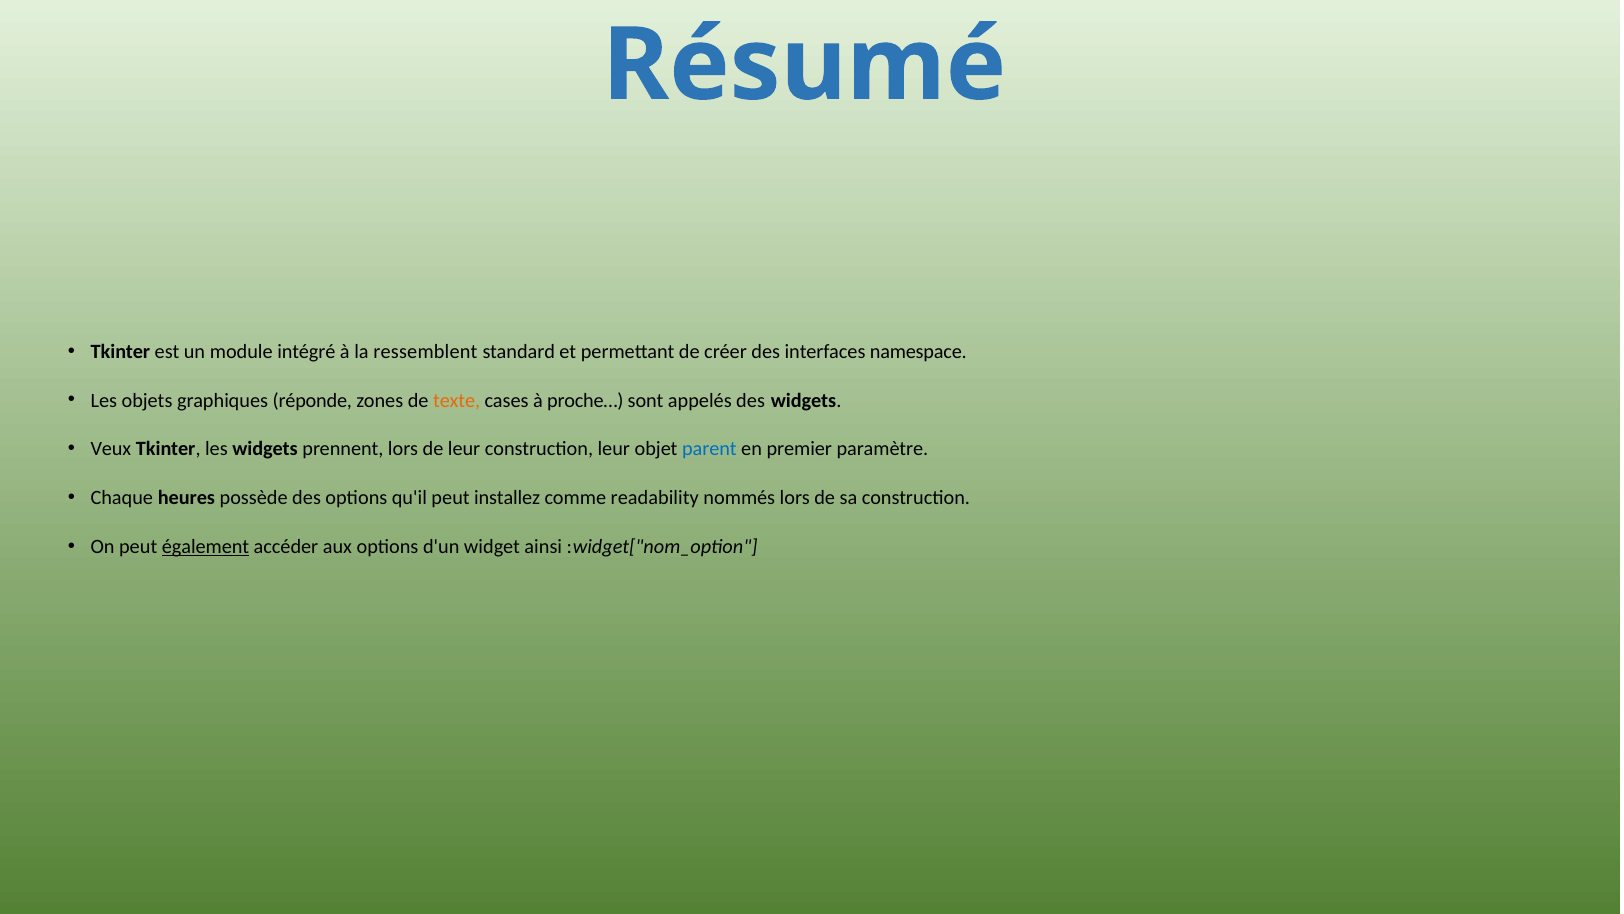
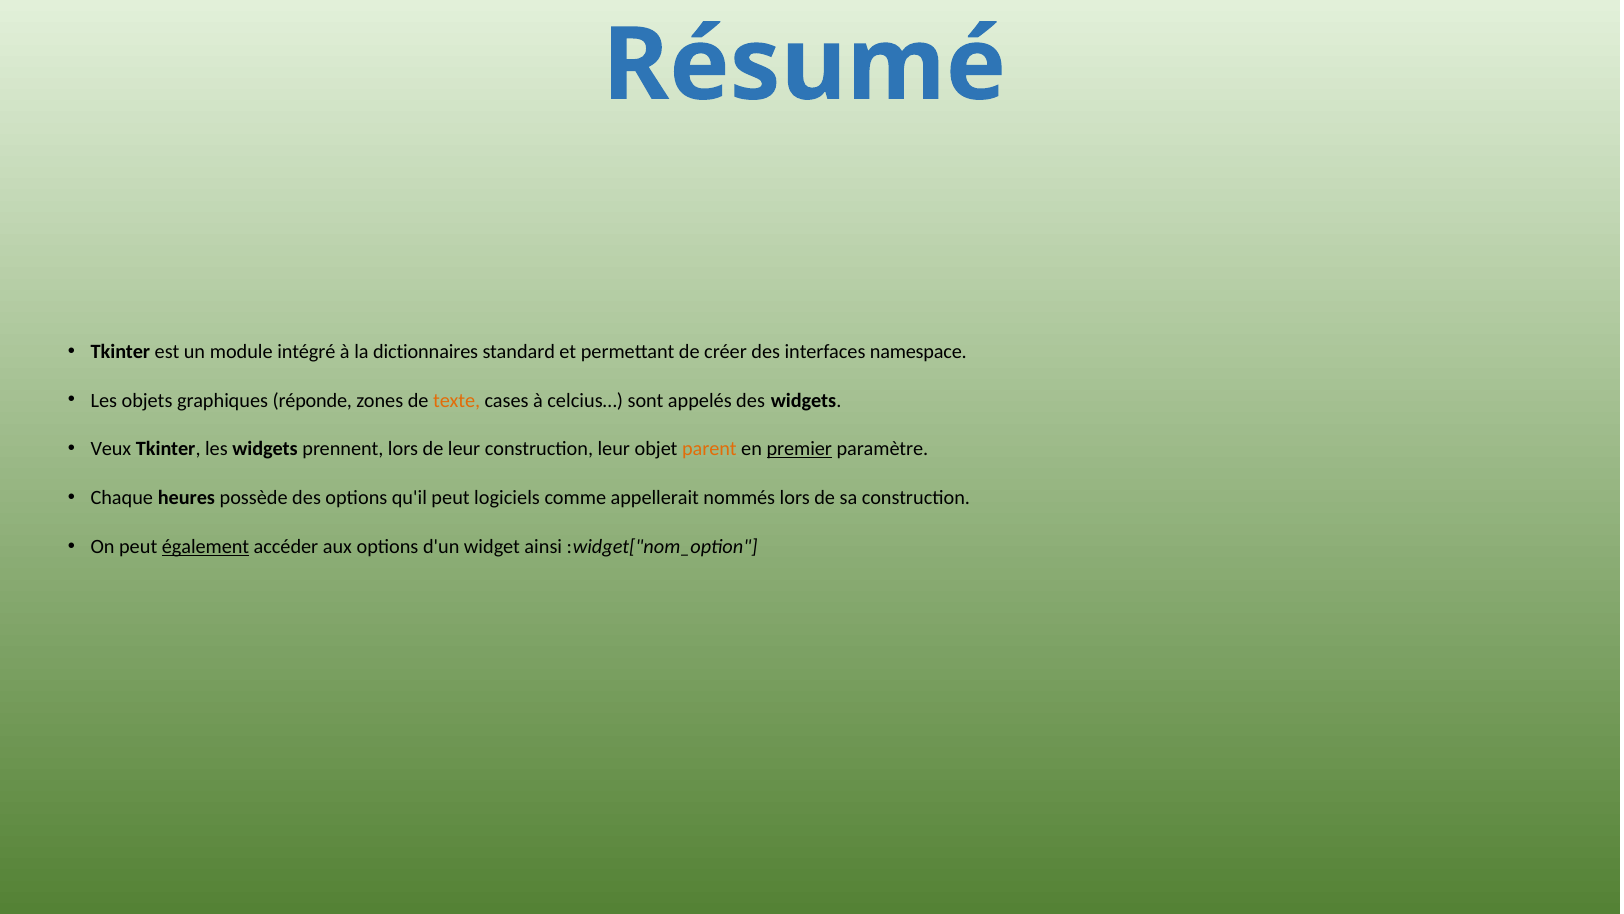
ressemblent: ressemblent -> dictionnaires
proche…: proche… -> celcius…
parent colour: blue -> orange
premier underline: none -> present
installez: installez -> logiciels
readability: readability -> appellerait
